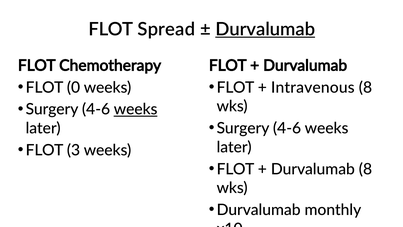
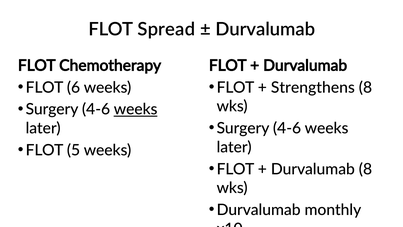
Durvalumab at (265, 29) underline: present -> none
0: 0 -> 6
Intravenous: Intravenous -> Strengthens
3: 3 -> 5
